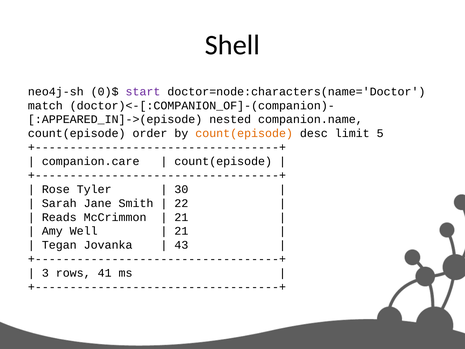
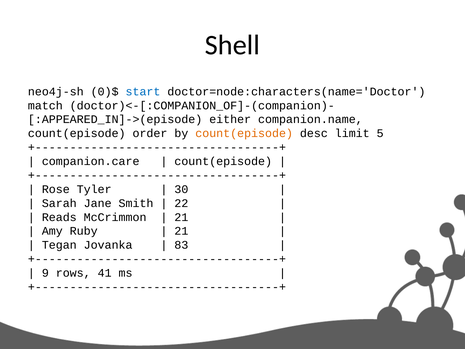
start colour: purple -> blue
nested: nested -> either
Well: Well -> Ruby
43: 43 -> 83
3: 3 -> 9
